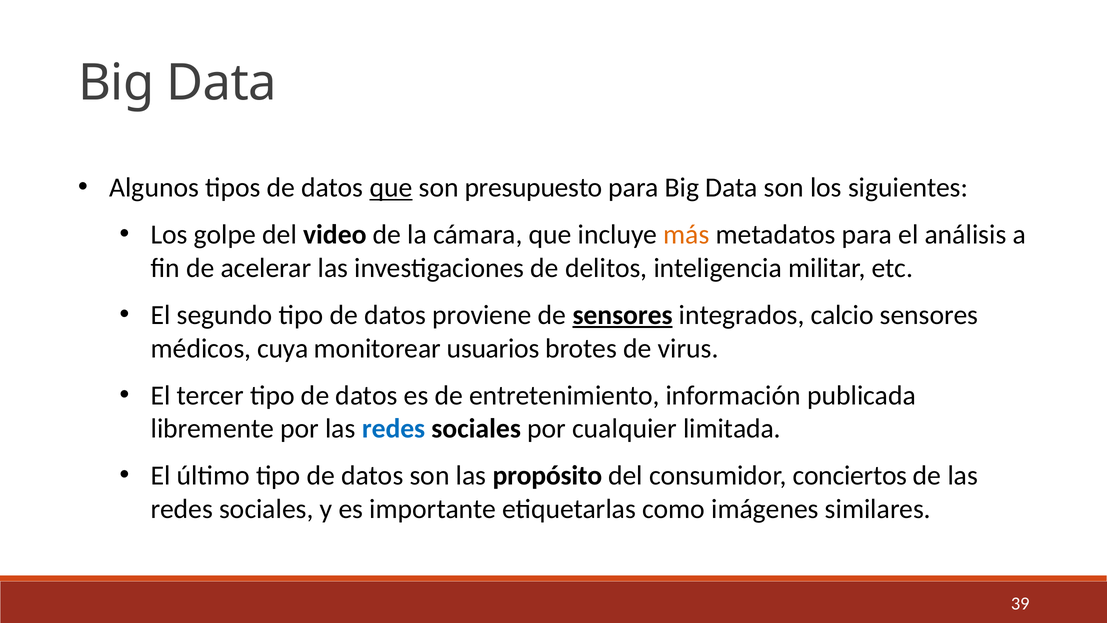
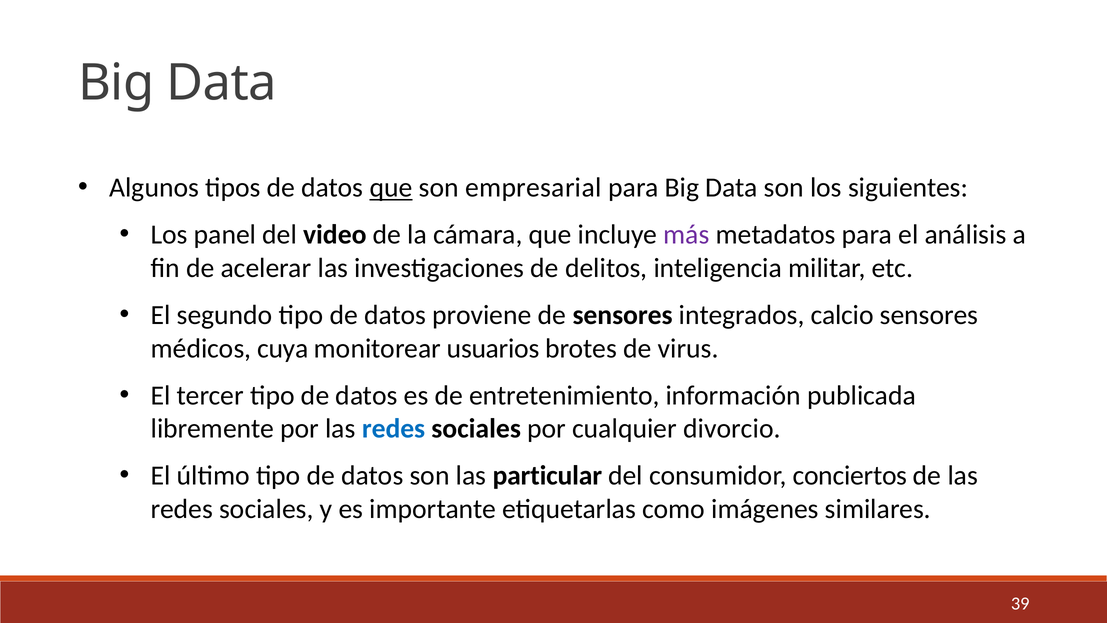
presupuesto: presupuesto -> empresarial
golpe: golpe -> panel
más colour: orange -> purple
sensores at (623, 315) underline: present -> none
limitada: limitada -> divorcio
propósito: propósito -> particular
